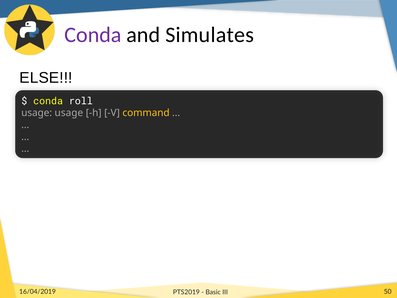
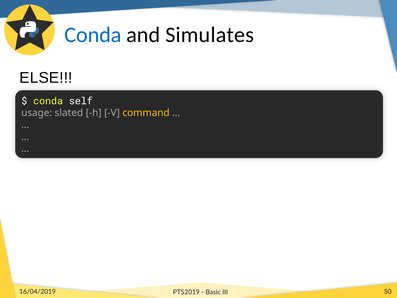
Conda at (93, 35) colour: purple -> blue
roll: roll -> self
usage usage: usage -> slated
